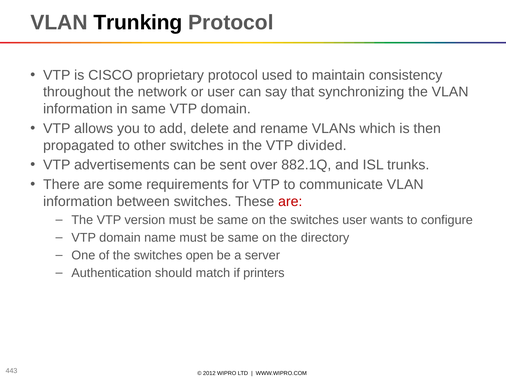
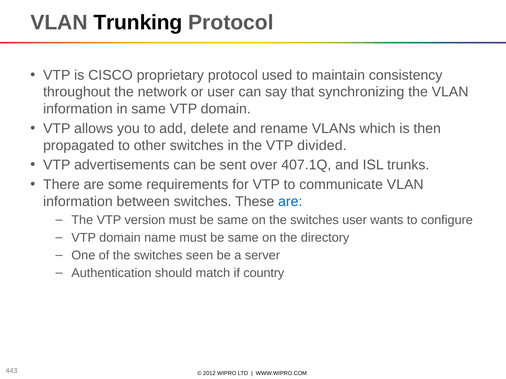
882.1Q: 882.1Q -> 407.1Q
are at (290, 202) colour: red -> blue
open: open -> seen
printers: printers -> country
